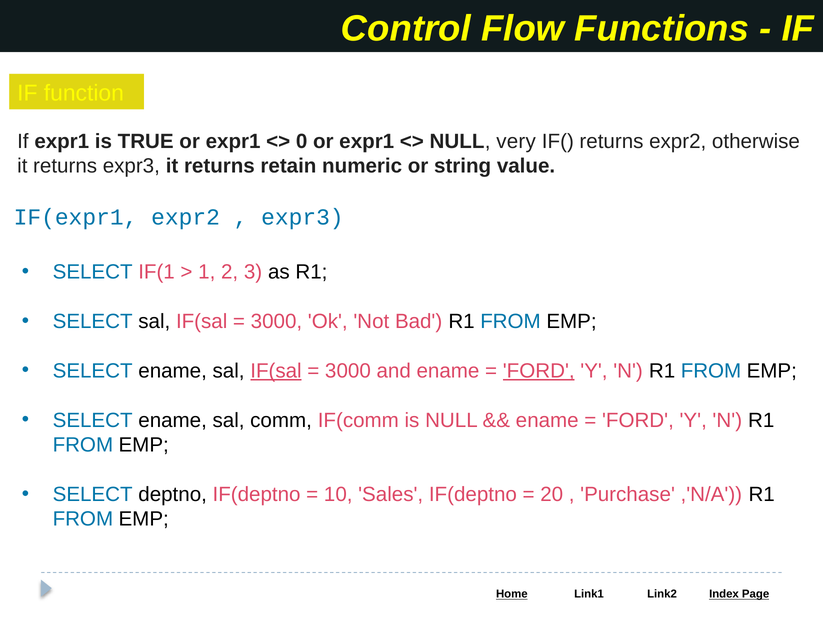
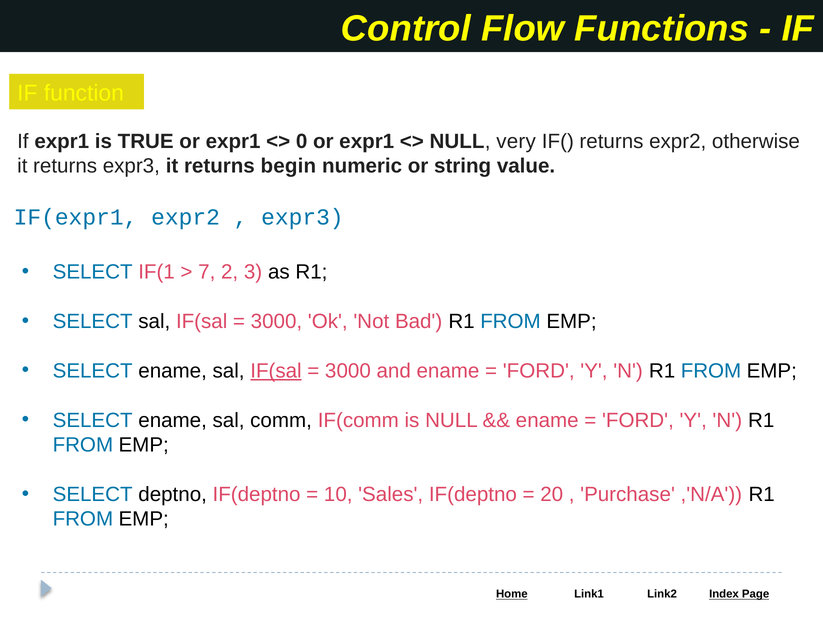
retain: retain -> begin
1: 1 -> 7
FORD at (539, 370) underline: present -> none
